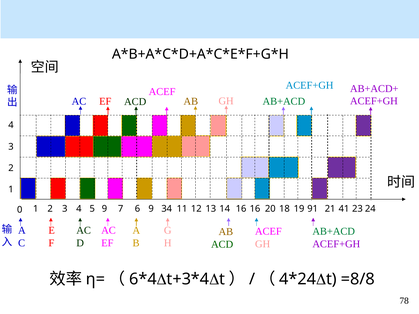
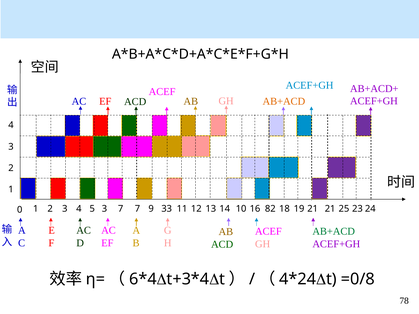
AB+ACD at (284, 101) colour: green -> orange
5 9: 9 -> 3
7 6: 6 -> 7
34: 34 -> 33
14 16: 16 -> 10
20: 20 -> 82
19 91: 91 -> 21
41: 41 -> 25
=8/8: =8/8 -> =0/8
